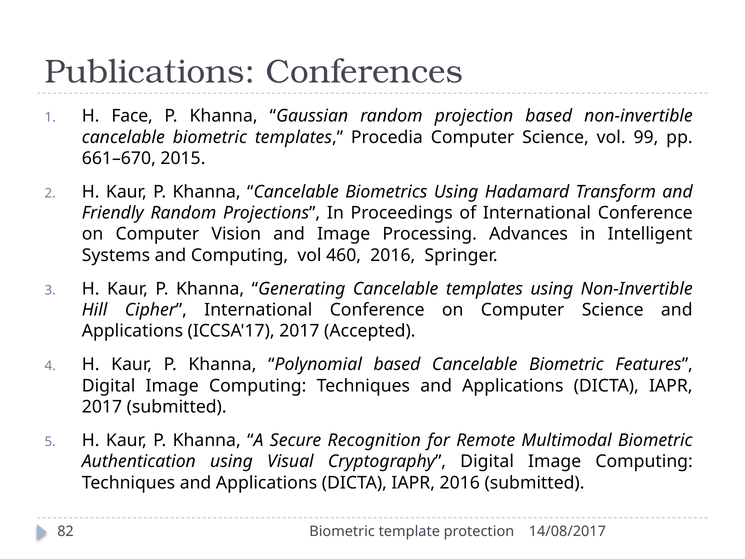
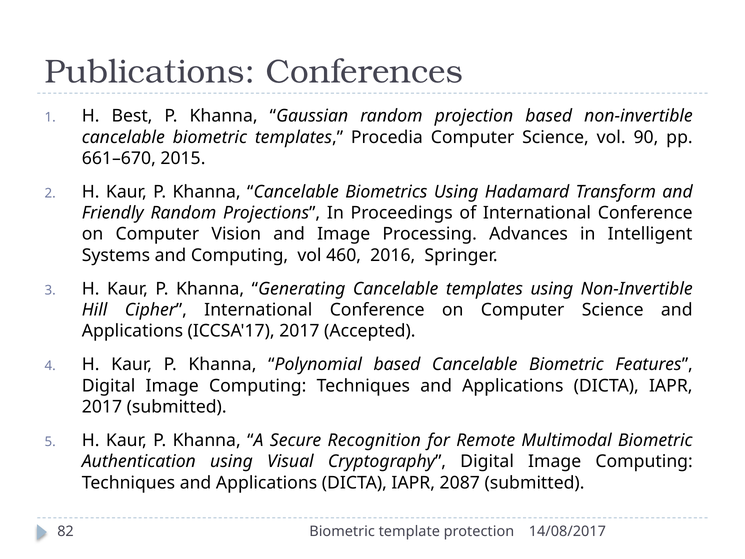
Face: Face -> Best
99: 99 -> 90
IAPR 2016: 2016 -> 2087
